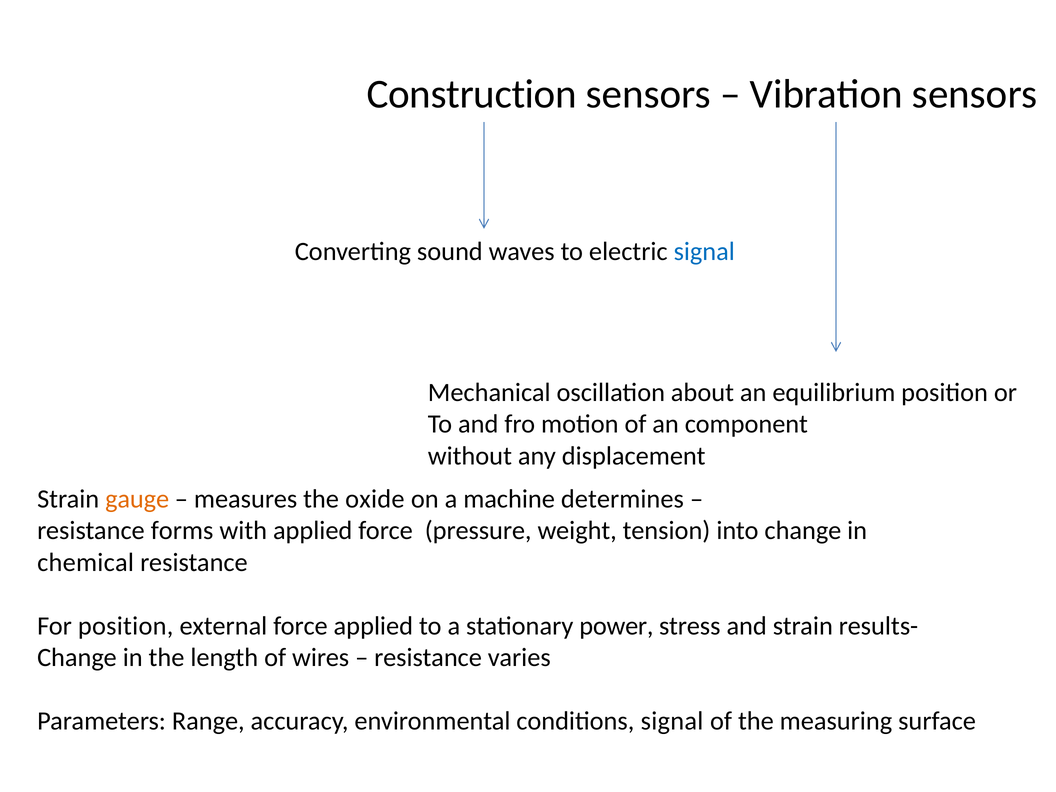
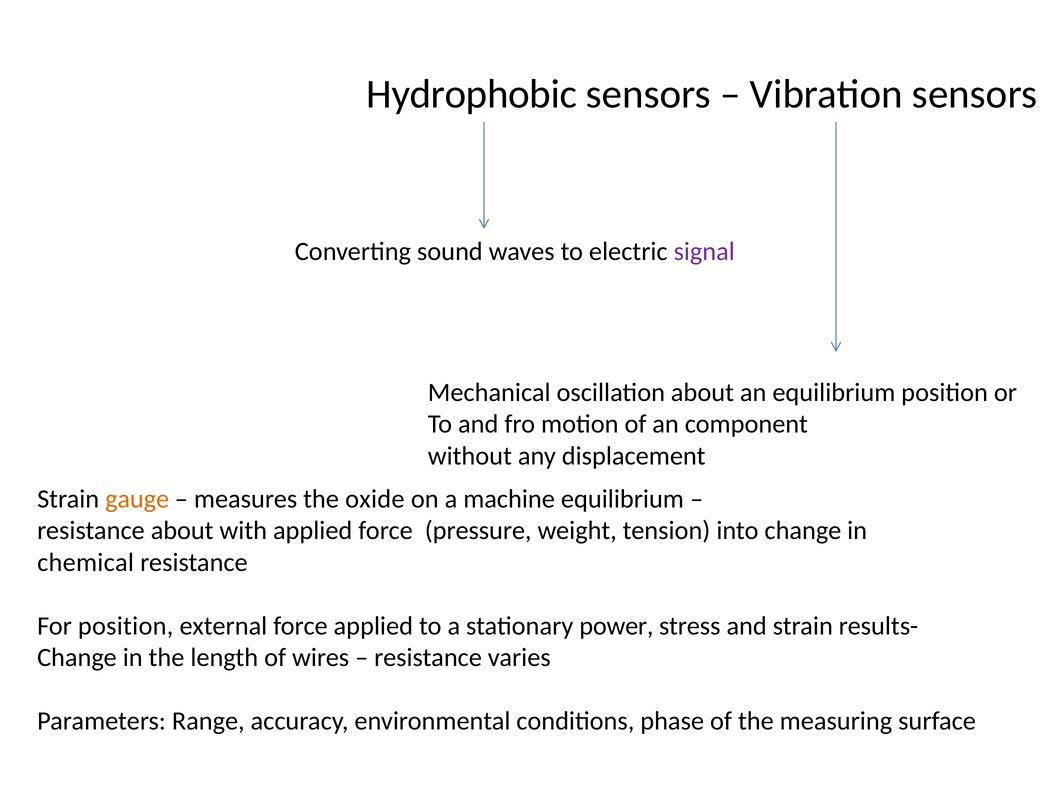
Construction: Construction -> Hydrophobic
signal at (704, 252) colour: blue -> purple
machine determines: determines -> equilibrium
resistance forms: forms -> about
conditions signal: signal -> phase
